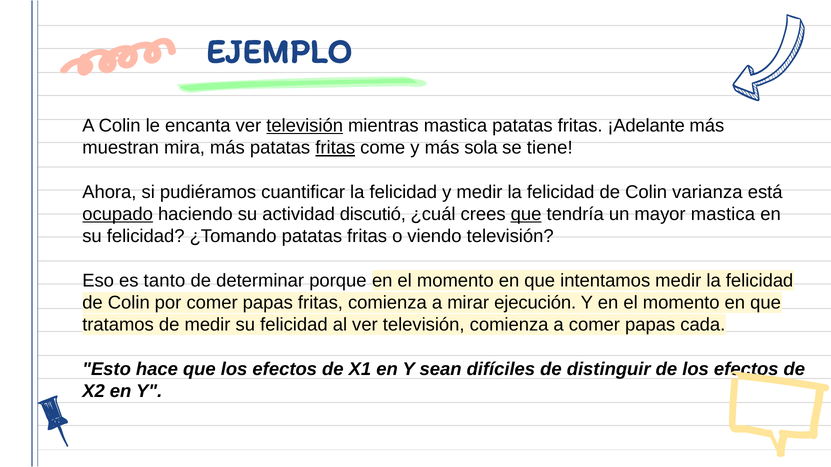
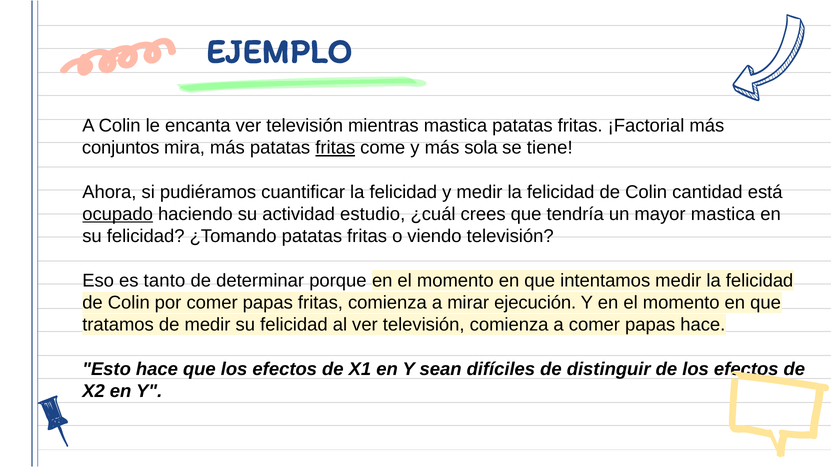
televisión at (305, 126) underline: present -> none
¡Adelante: ¡Adelante -> ¡Factorial
muestran: muestran -> conjuntos
varianza: varianza -> cantidad
discutió: discutió -> estudio
que at (526, 214) underline: present -> none
papas cada: cada -> hace
